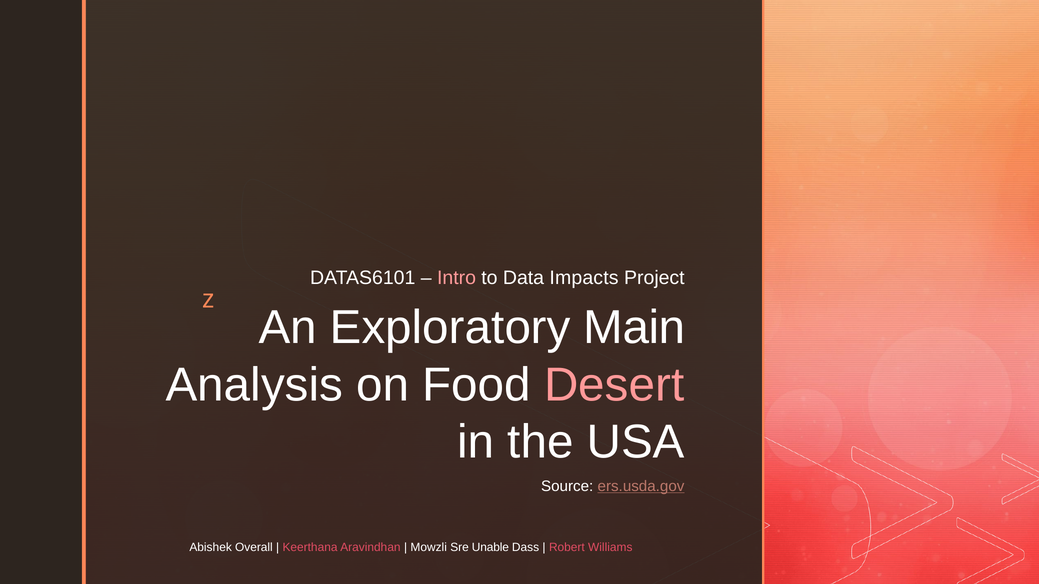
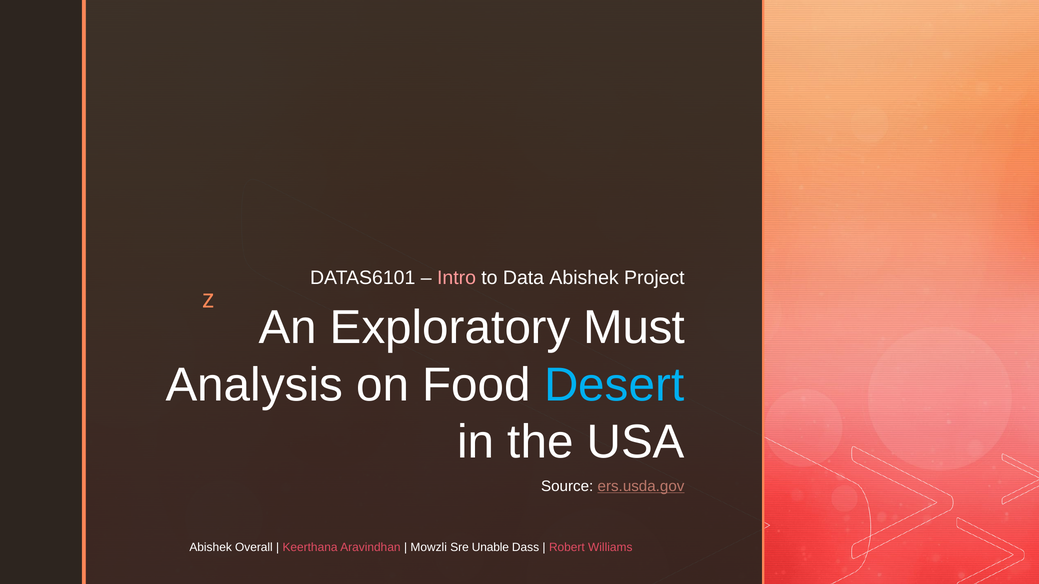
Data Impacts: Impacts -> Abishek
Main: Main -> Must
Desert colour: pink -> light blue
